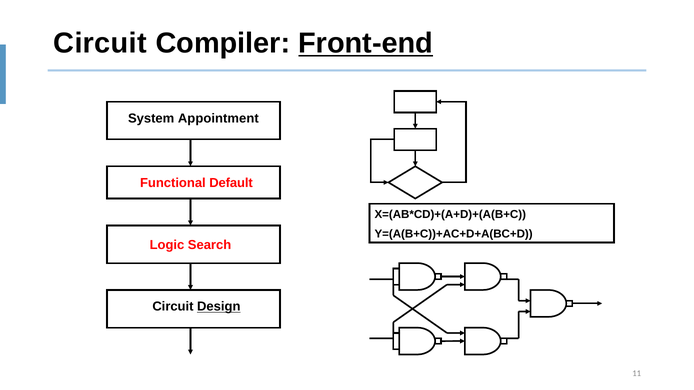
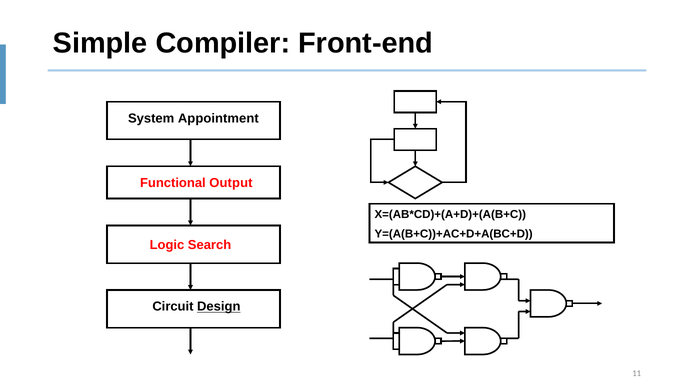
Circuit at (100, 43): Circuit -> Simple
Front-end underline: present -> none
Default: Default -> Output
